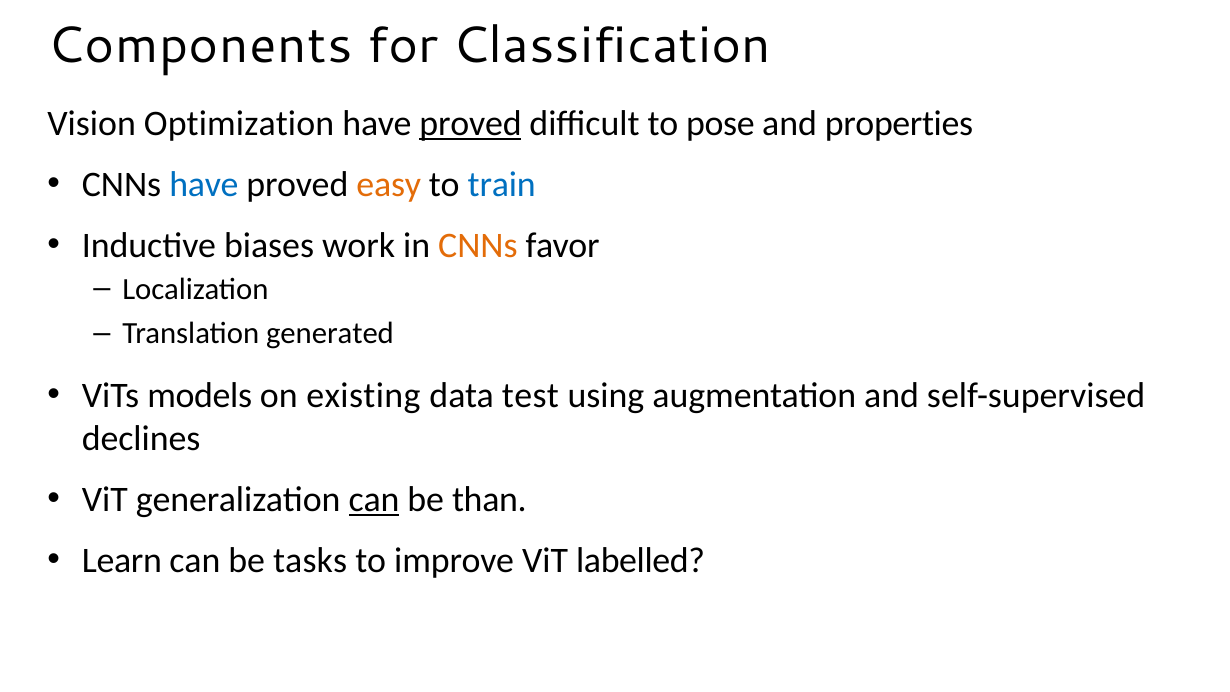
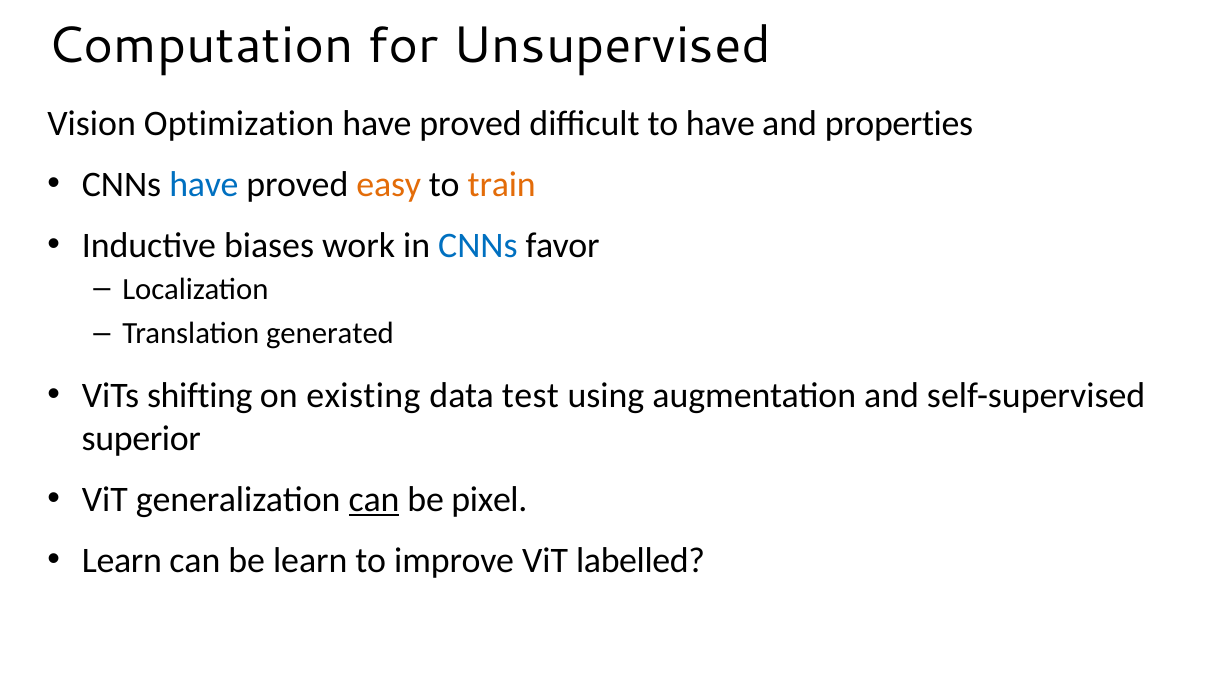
Components: Components -> Computation
Classification: Classification -> Unsupervised
proved at (471, 123) underline: present -> none
to pose: pose -> have
train colour: blue -> orange
CNNs at (478, 246) colour: orange -> blue
models: models -> shifting
declines: declines -> superior
than: than -> pixel
be tasks: tasks -> learn
